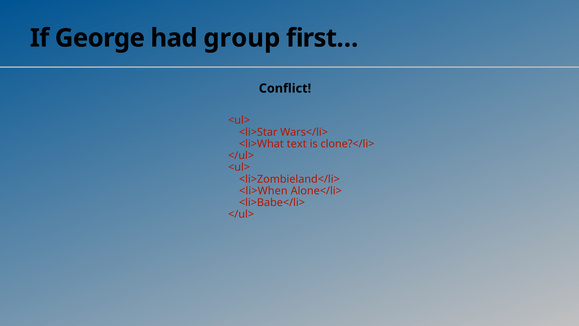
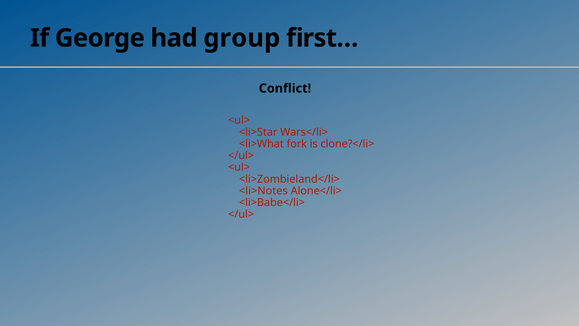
text: text -> fork
<li>When: <li>When -> <li>Notes
